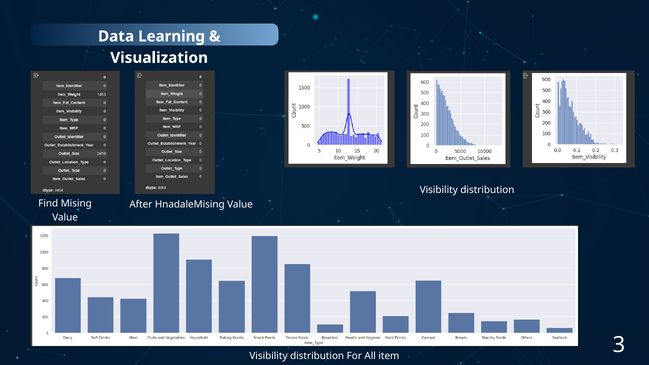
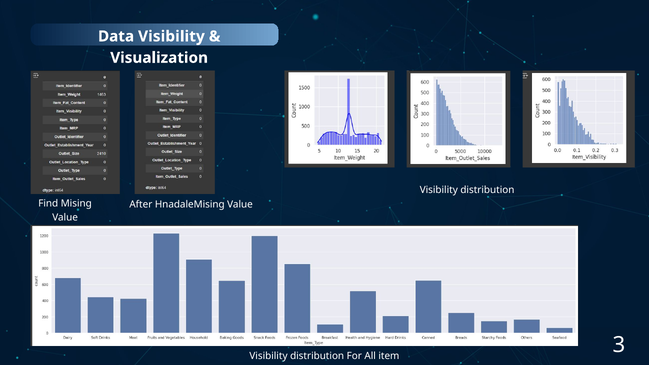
Data Learning: Learning -> Visibility
